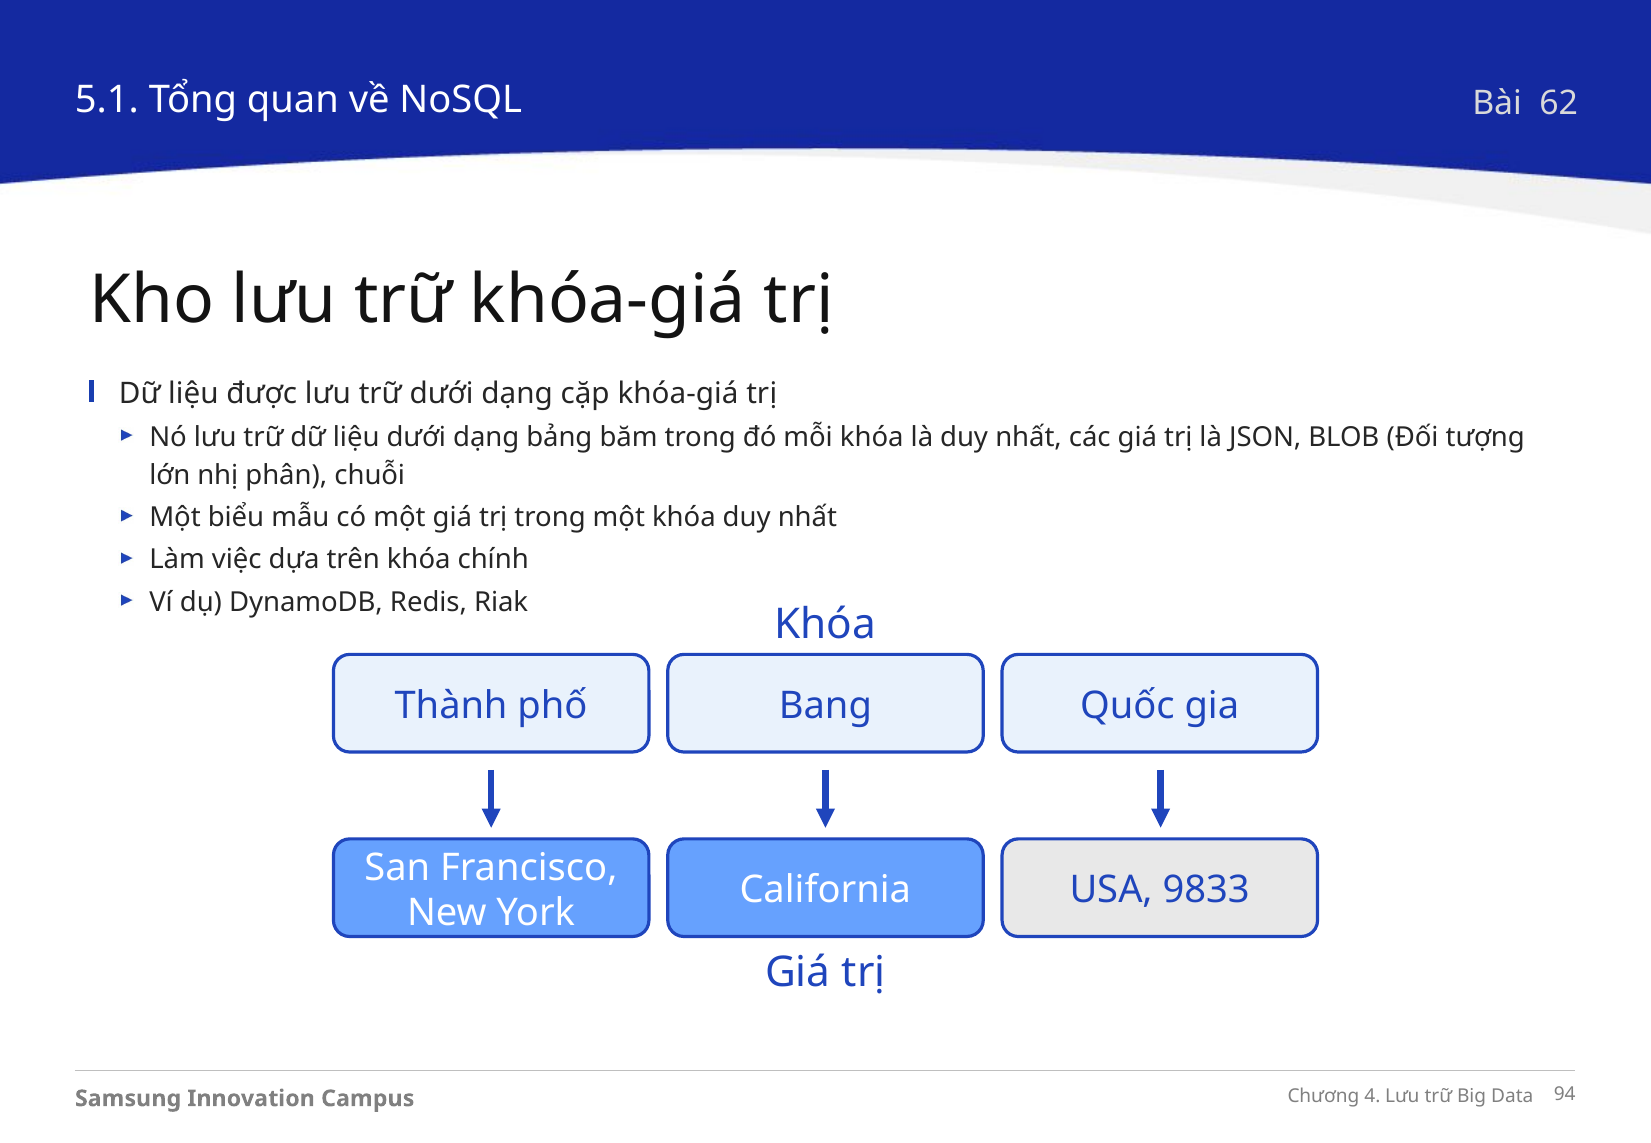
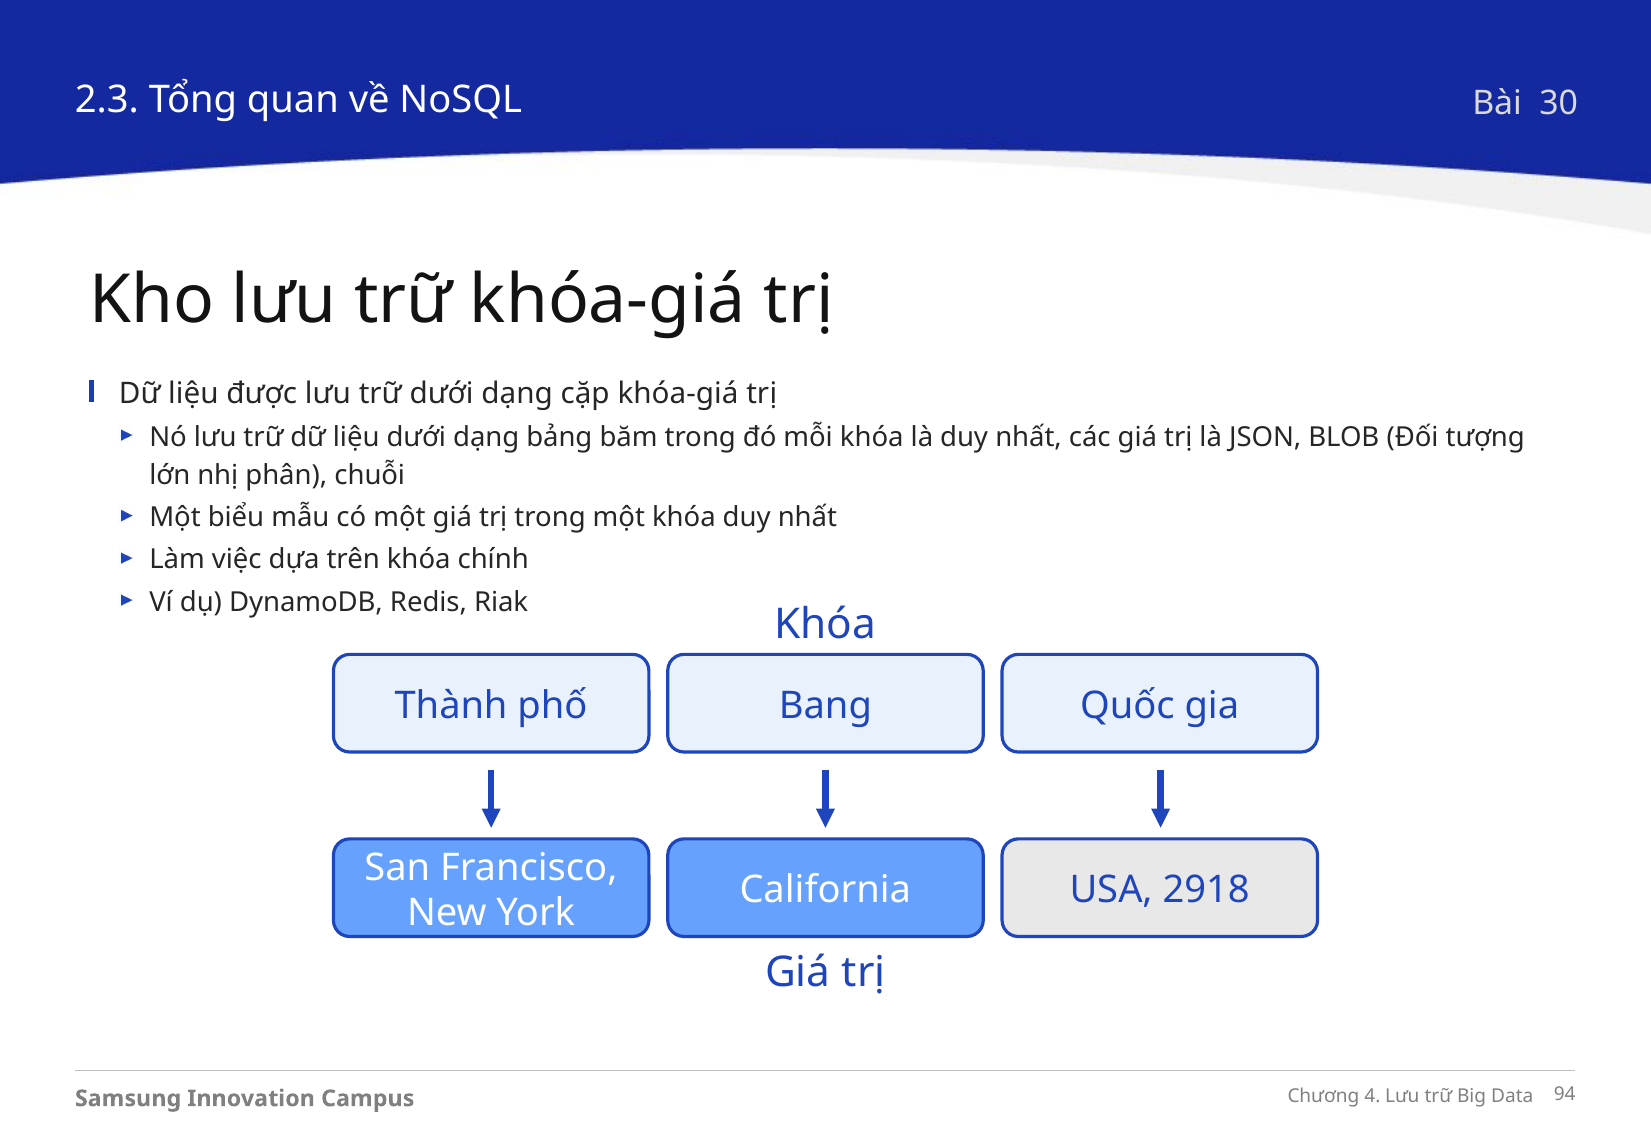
5.1: 5.1 -> 2.3
62: 62 -> 30
9833: 9833 -> 2918
